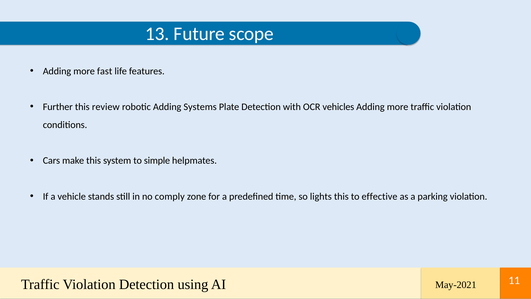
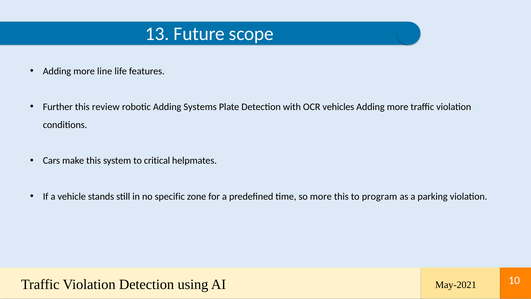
fast: fast -> line
simple: simple -> critical
comply: comply -> specific
so lights: lights -> more
effective: effective -> program
11: 11 -> 10
